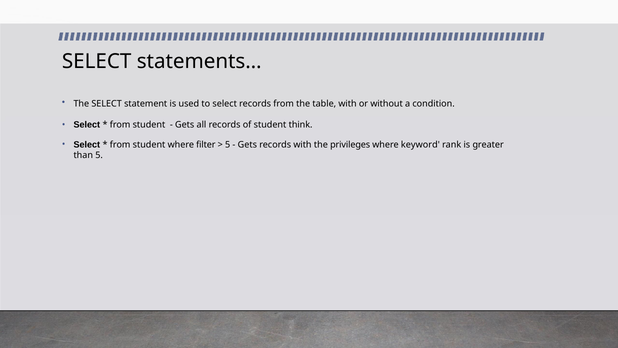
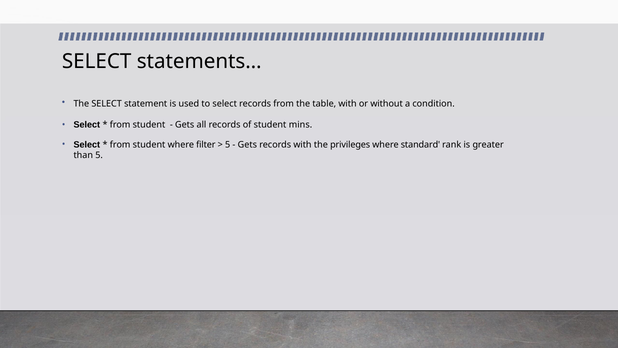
think: think -> mins
keyword: keyword -> standard
